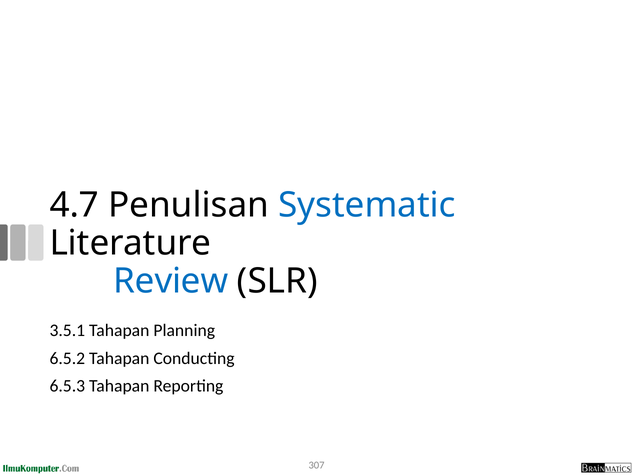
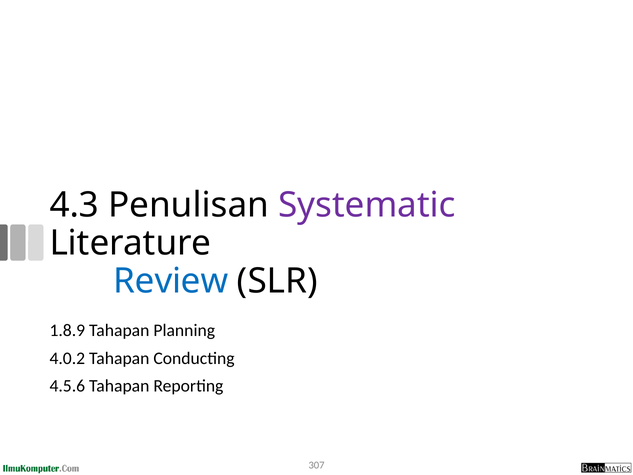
4.7: 4.7 -> 4.3
Systematic colour: blue -> purple
3.5.1: 3.5.1 -> 1.8.9
6.5.2: 6.5.2 -> 4.0.2
6.5.3: 6.5.3 -> 4.5.6
